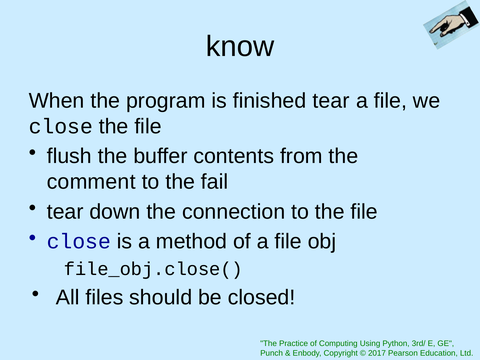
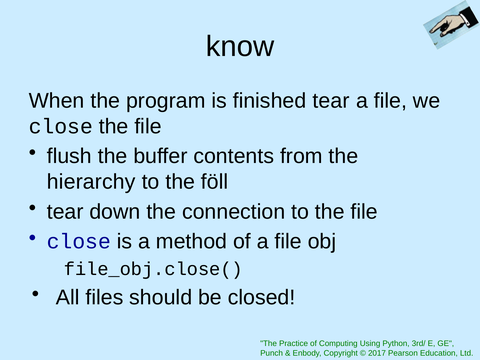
comment: comment -> hierarchy
fail: fail -> föll
